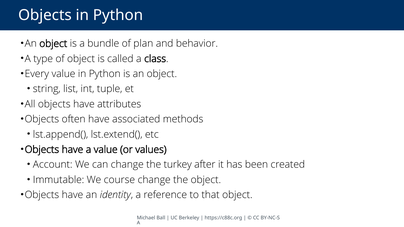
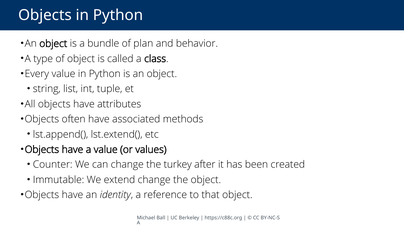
Account: Account -> Counter
course: course -> extend
